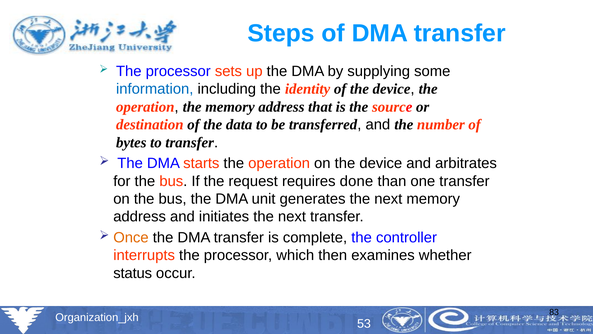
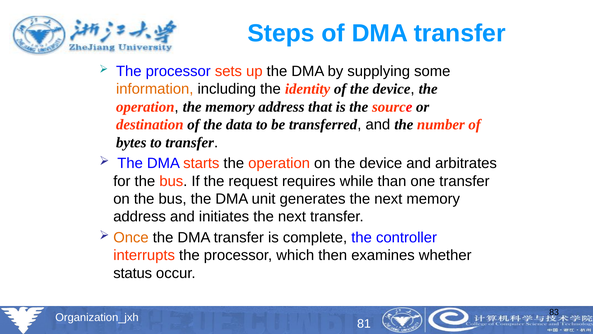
information colour: blue -> orange
done: done -> while
53: 53 -> 81
